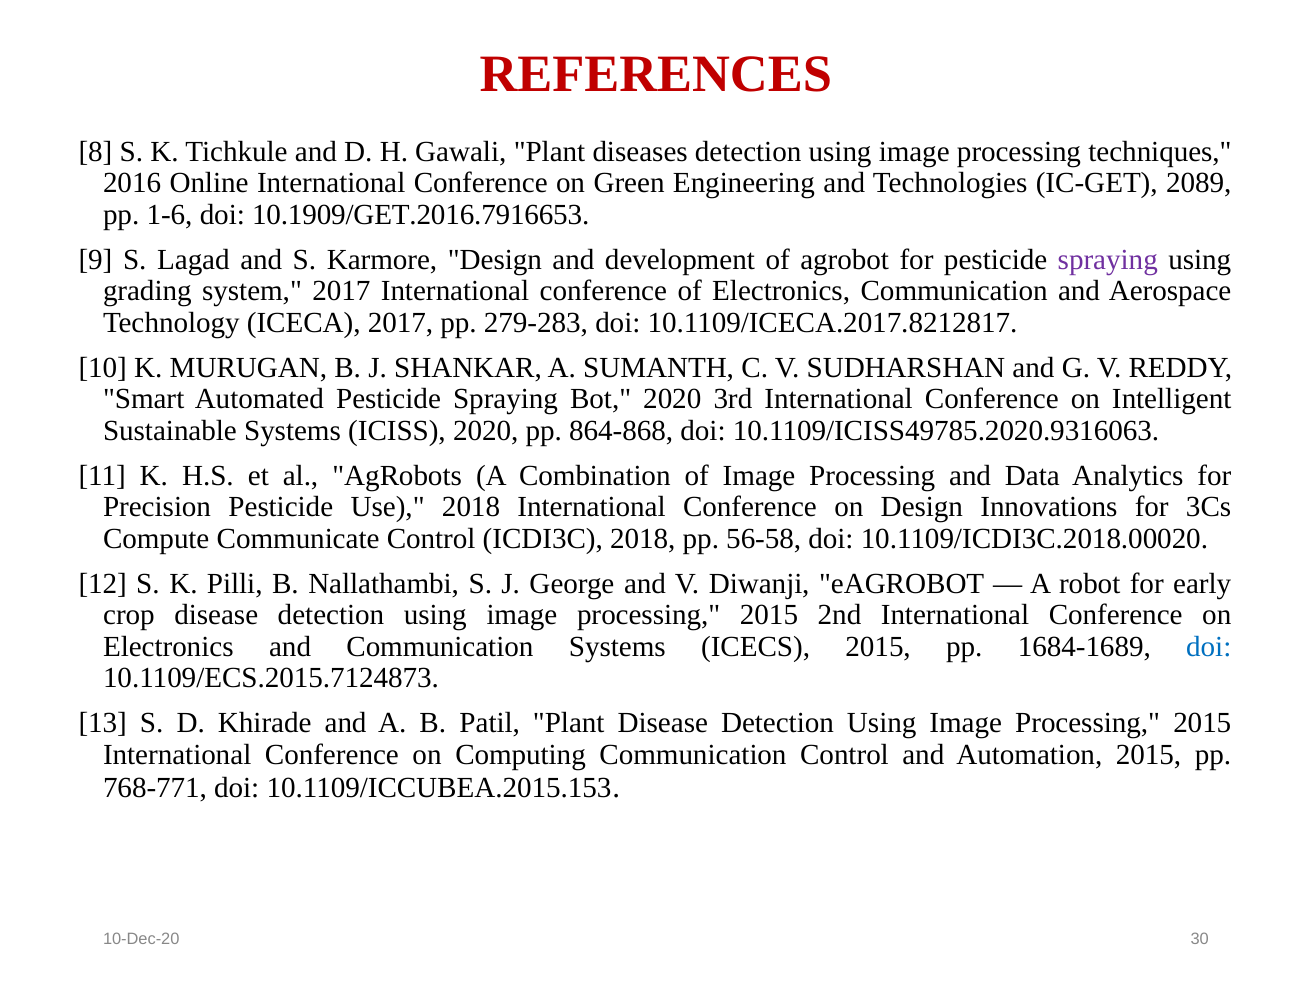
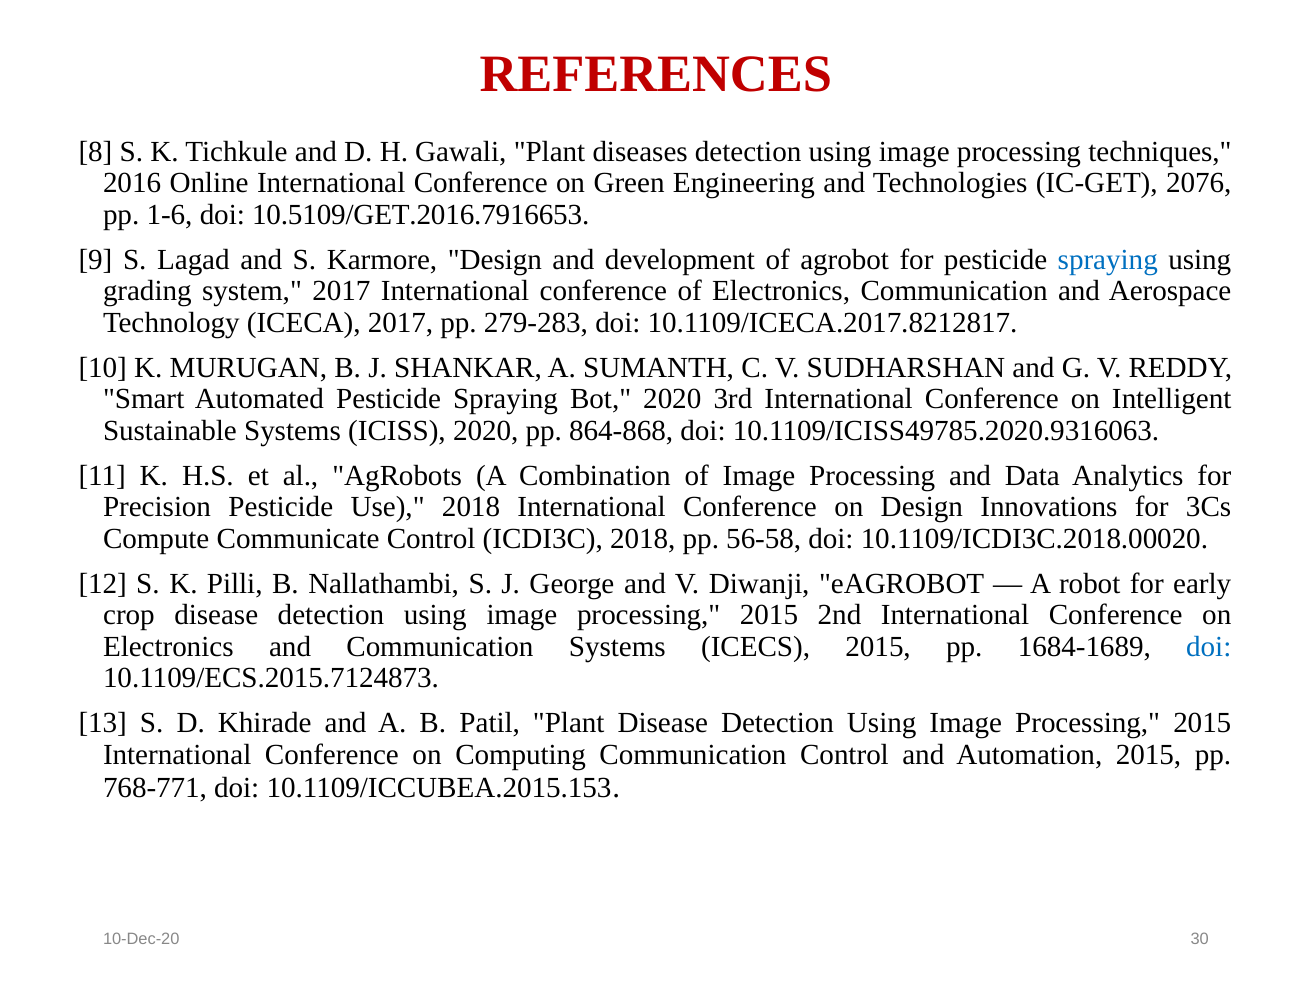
2089: 2089 -> 2076
10.1909/GET.2016.7916653: 10.1909/GET.2016.7916653 -> 10.5109/GET.2016.7916653
spraying at (1108, 260) colour: purple -> blue
